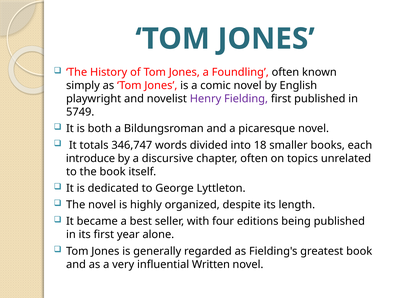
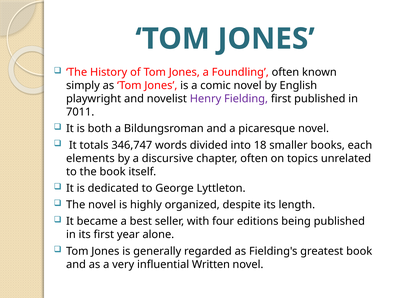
5749: 5749 -> 7011
introduce: introduce -> elements
